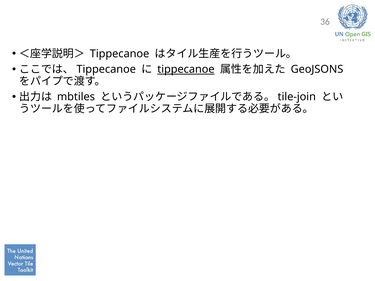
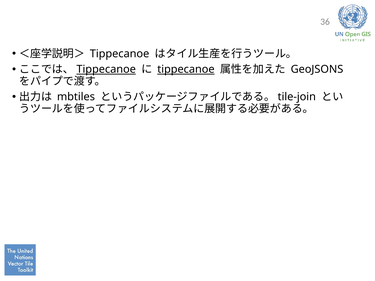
Tippecanoe at (106, 69) underline: none -> present
